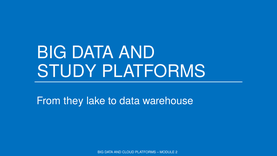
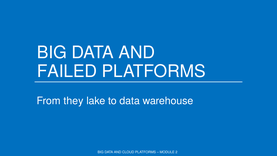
STUDY: STUDY -> FAILED
